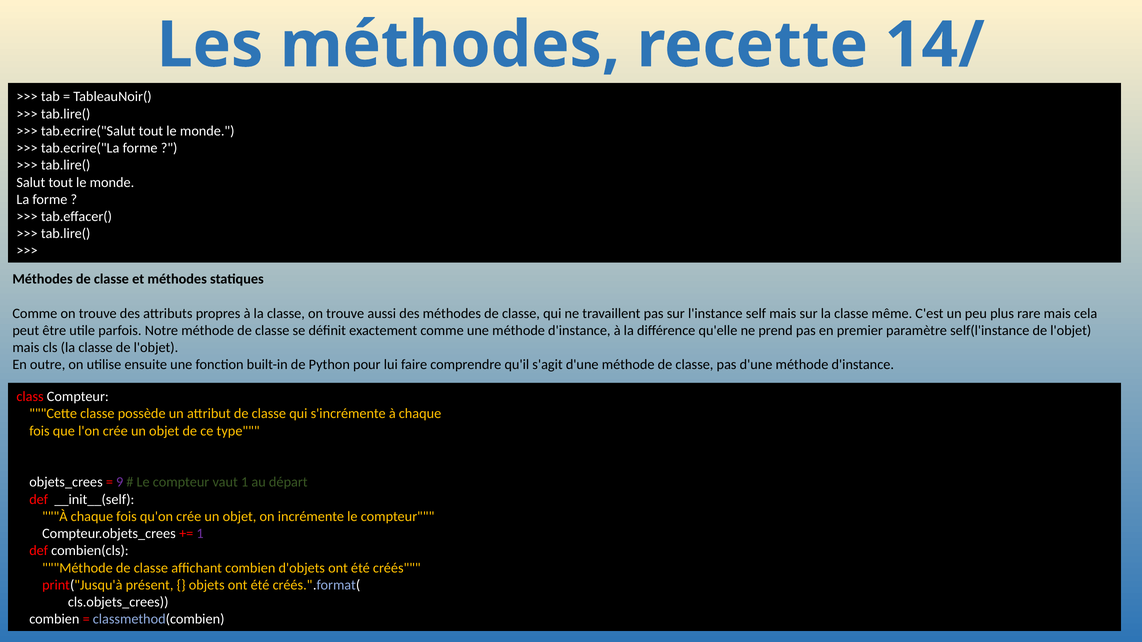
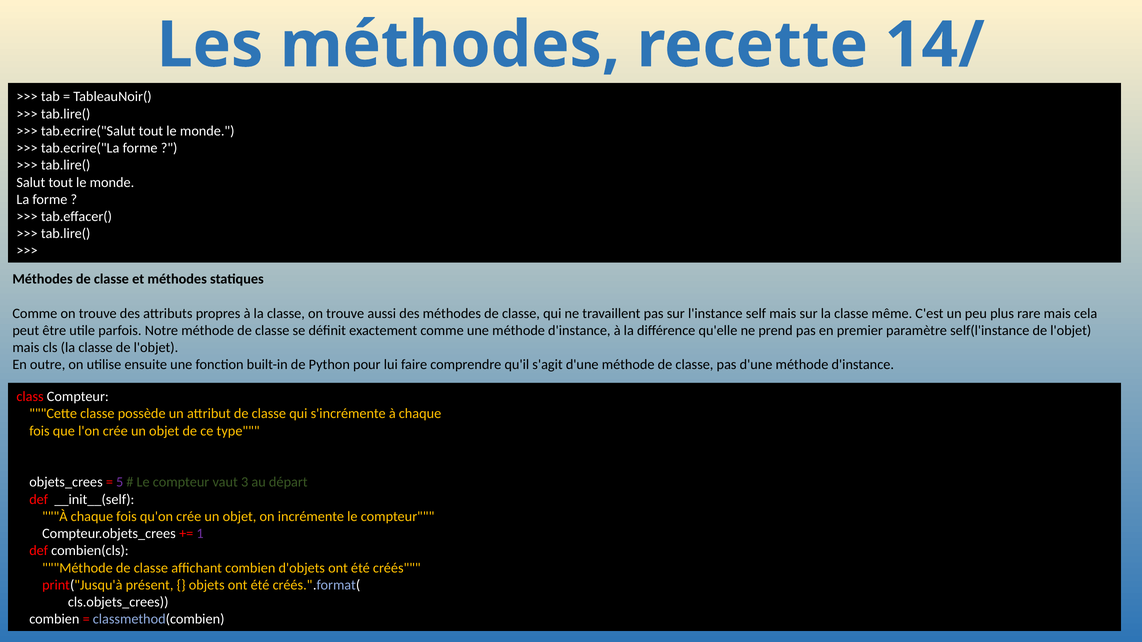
9: 9 -> 5
vaut 1: 1 -> 3
